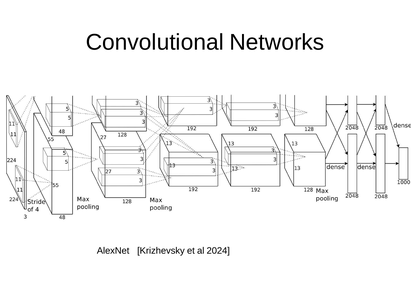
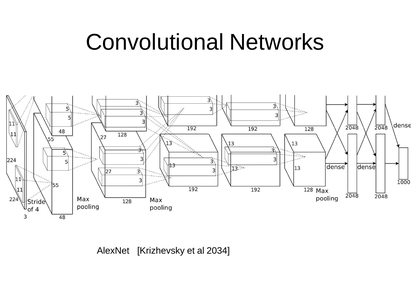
2024: 2024 -> 2034
